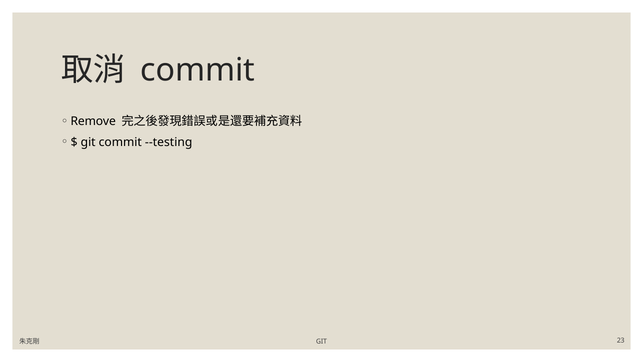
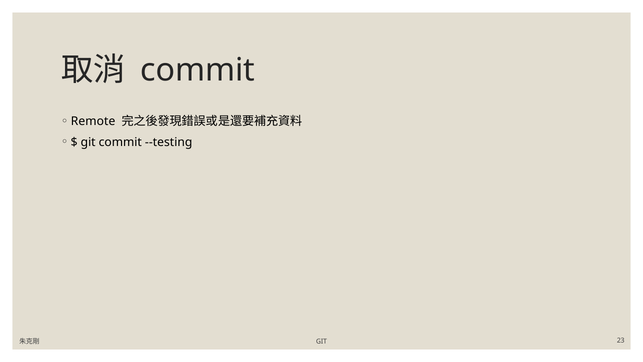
Remove: Remove -> Remote
